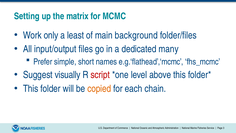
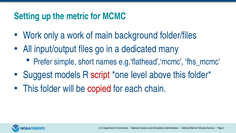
matrix: matrix -> metric
a least: least -> work
visually: visually -> models
copied colour: orange -> red
